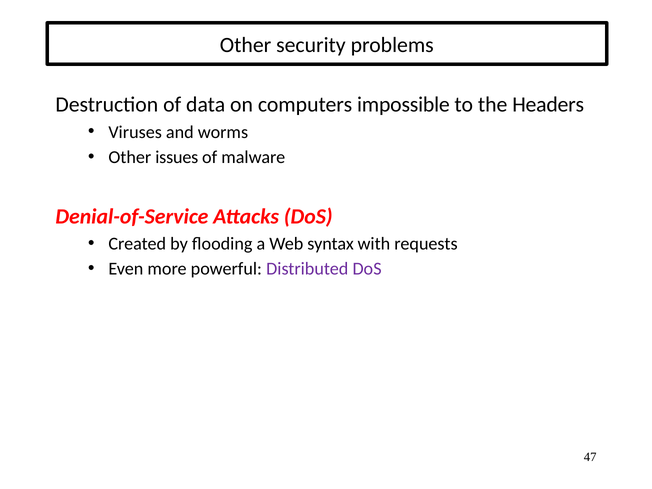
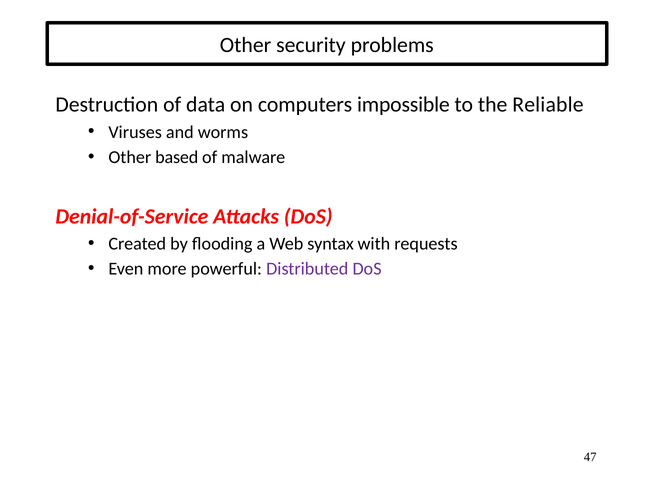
Headers: Headers -> Reliable
issues: issues -> based
